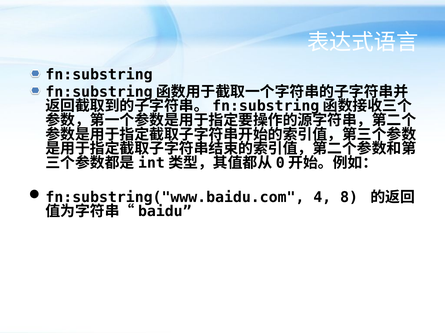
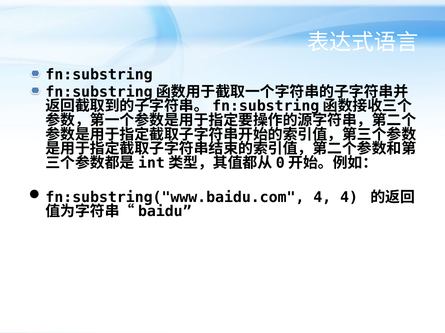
4 8: 8 -> 4
